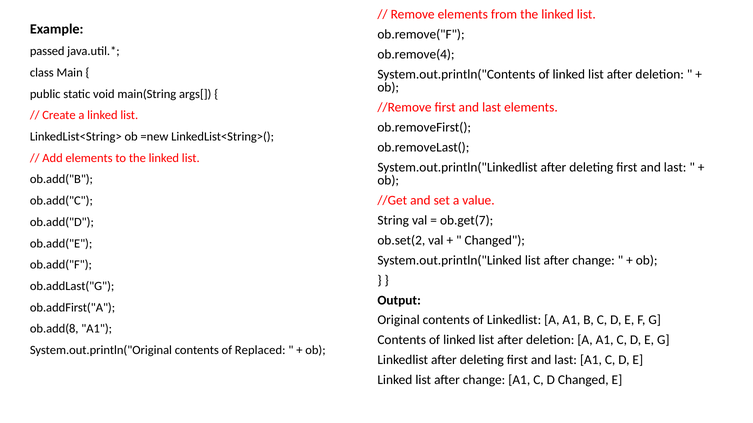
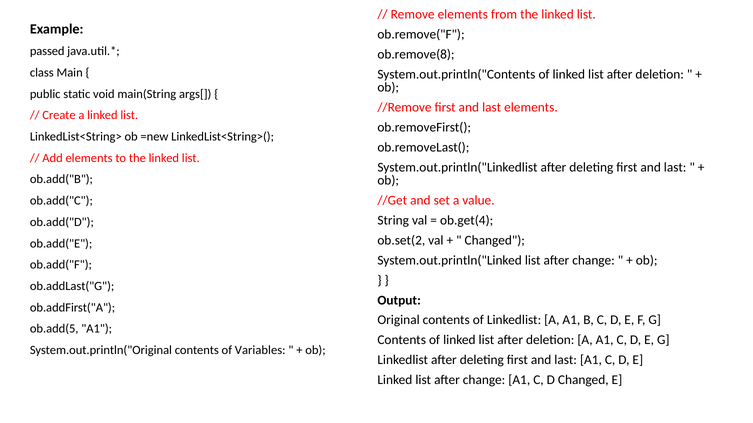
ob.remove(4: ob.remove(4 -> ob.remove(8
ob.get(7: ob.get(7 -> ob.get(4
ob.add(8: ob.add(8 -> ob.add(5
Replaced: Replaced -> Variables
